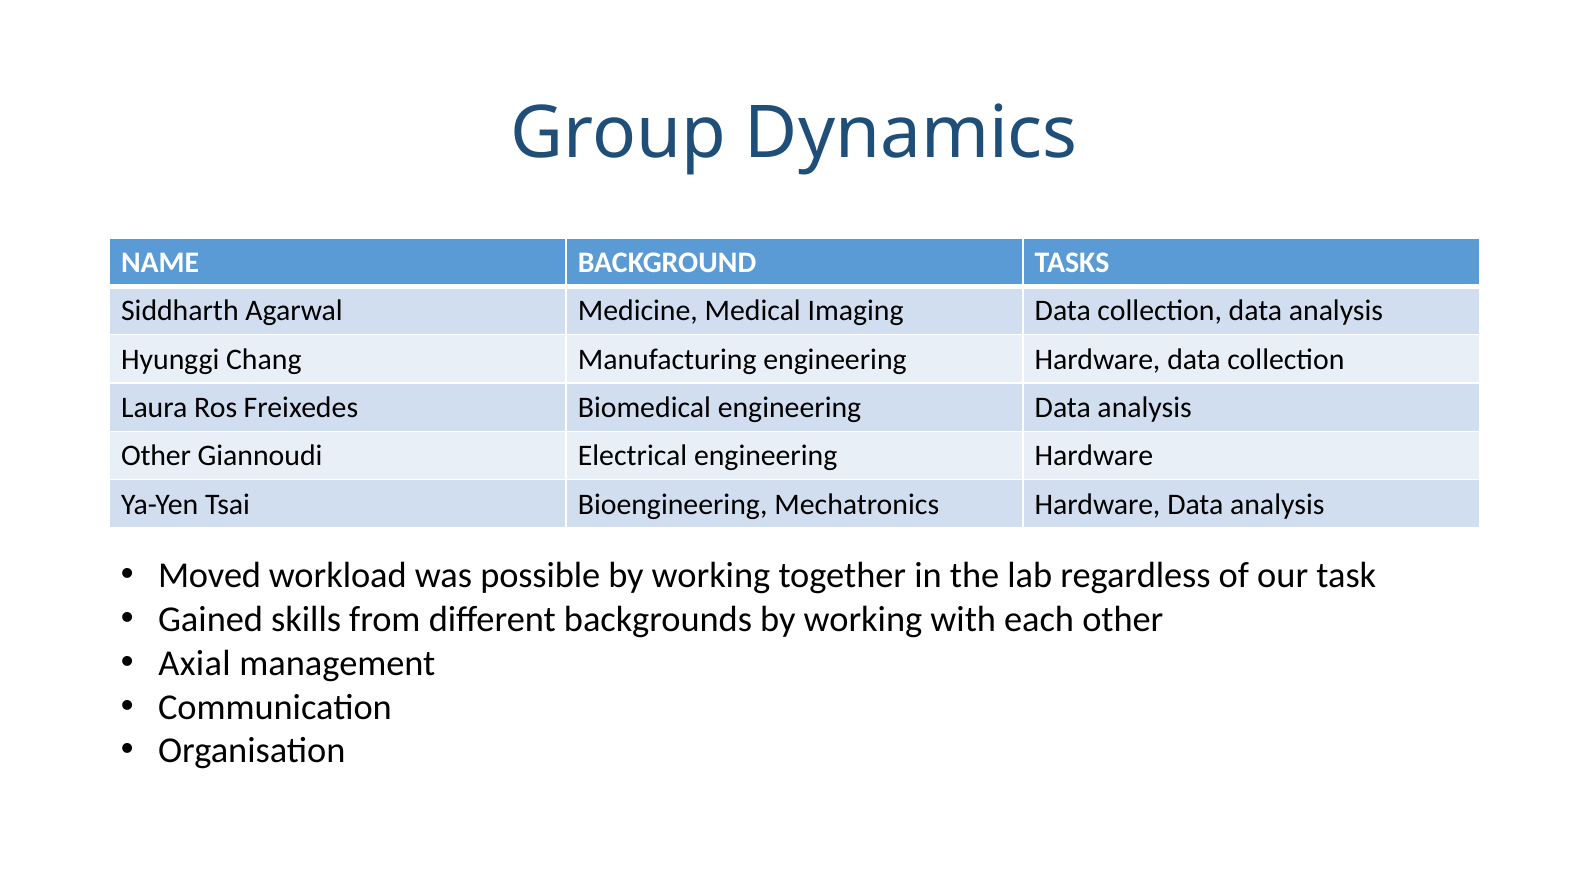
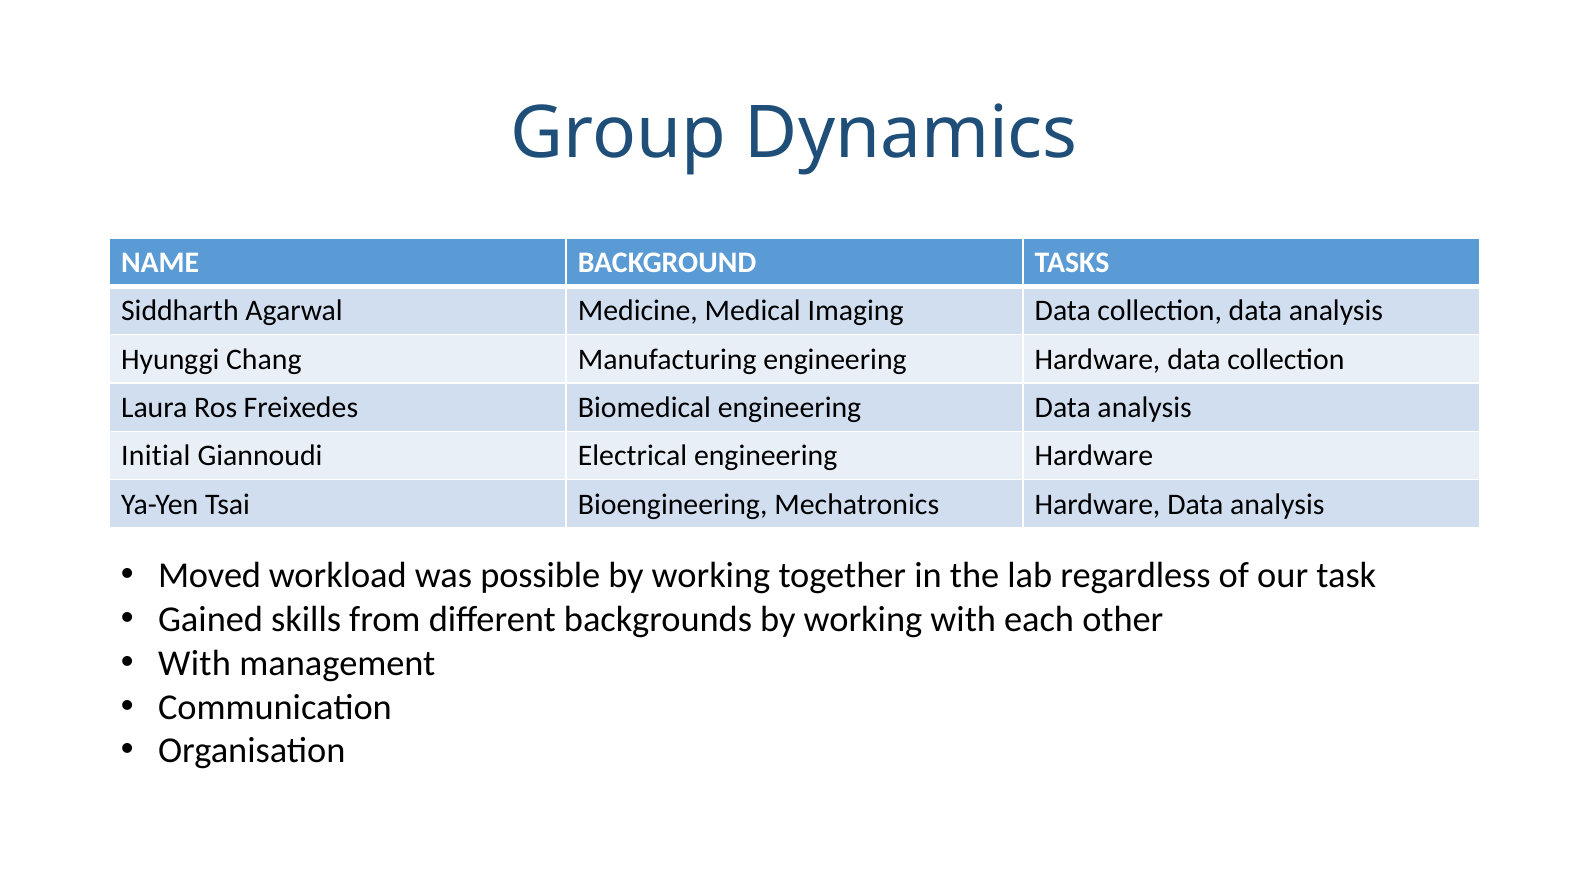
Other at (156, 456): Other -> Initial
Axial at (195, 663): Axial -> With
